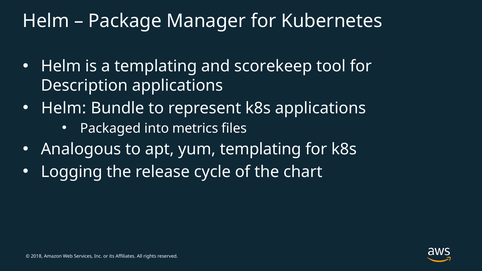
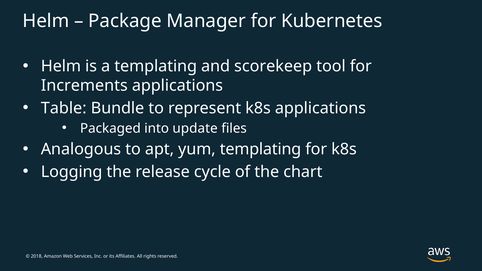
Description: Description -> Increments
Helm at (64, 108): Helm -> Table
metrics: metrics -> update
